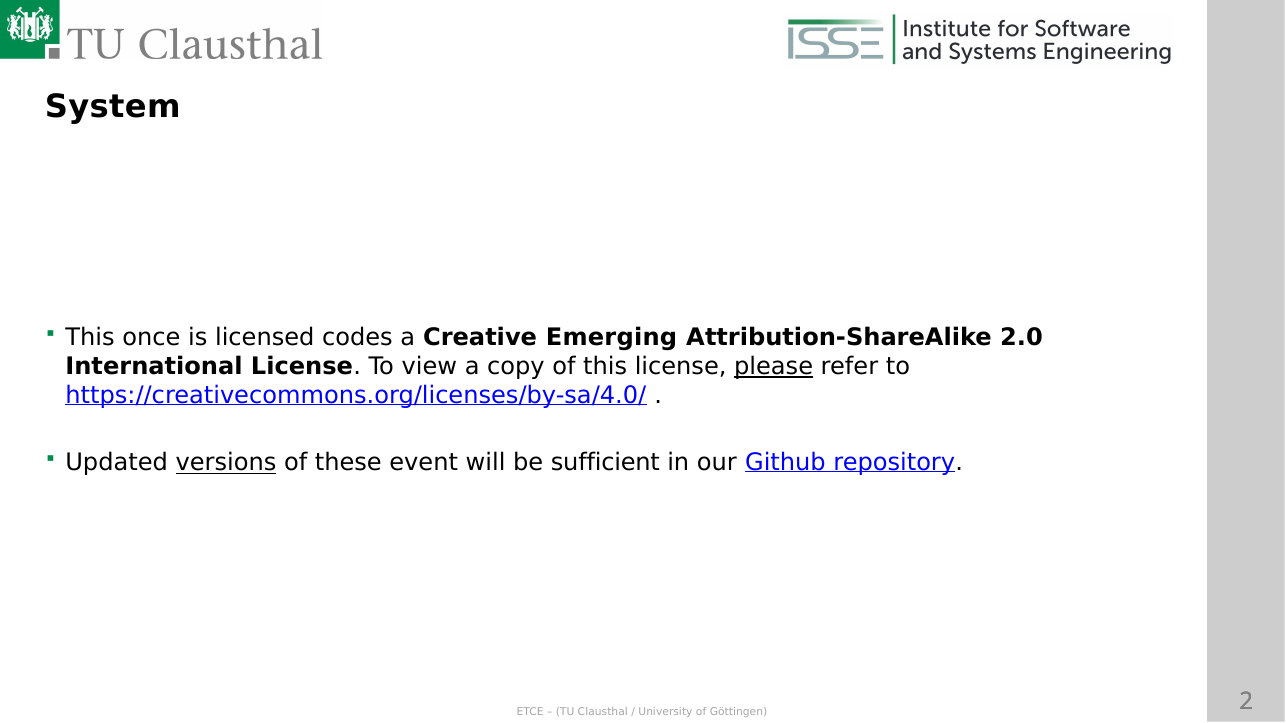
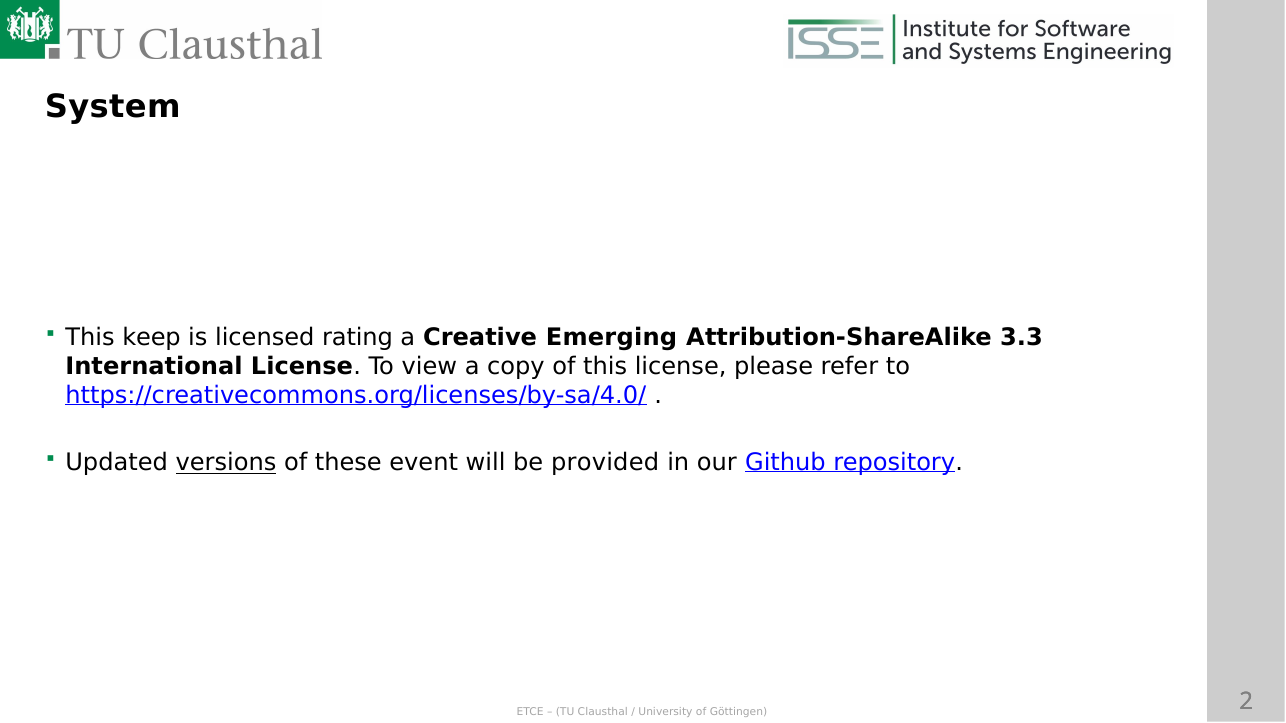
once: once -> keep
codes: codes -> rating
2.0: 2.0 -> 3.3
please underline: present -> none
sufficient: sufficient -> provided
